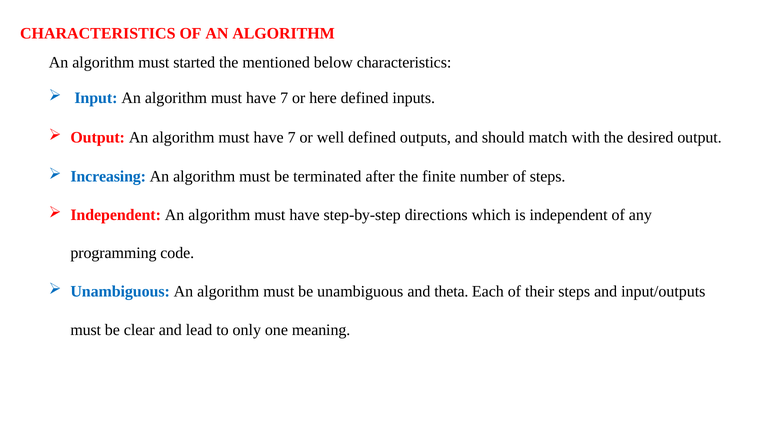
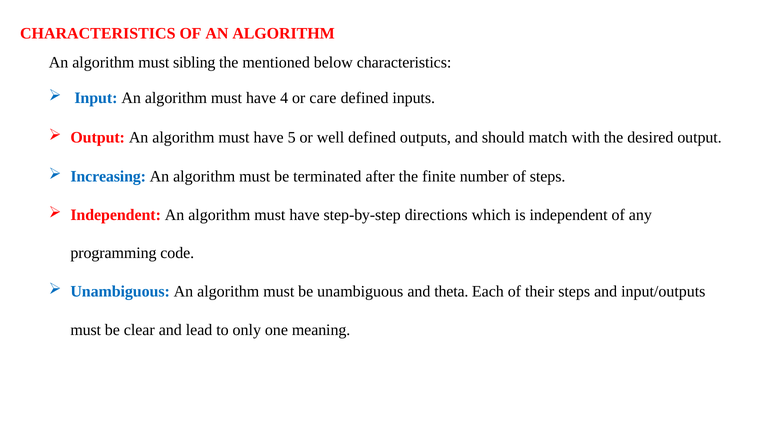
started: started -> sibling
7 at (284, 98): 7 -> 4
here: here -> care
7 at (292, 137): 7 -> 5
